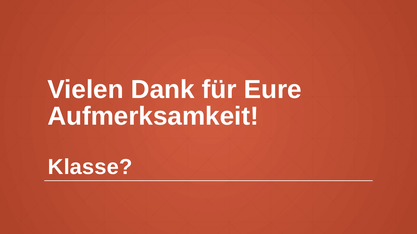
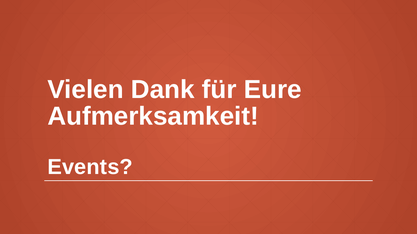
Klasse: Klasse -> Events
